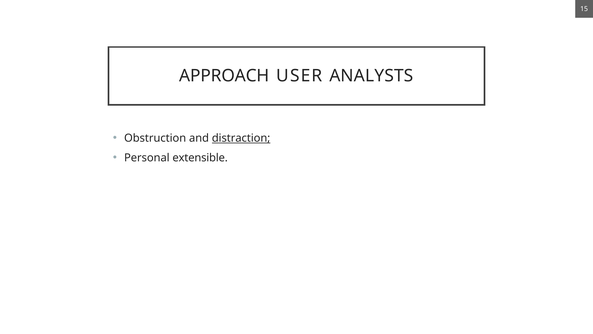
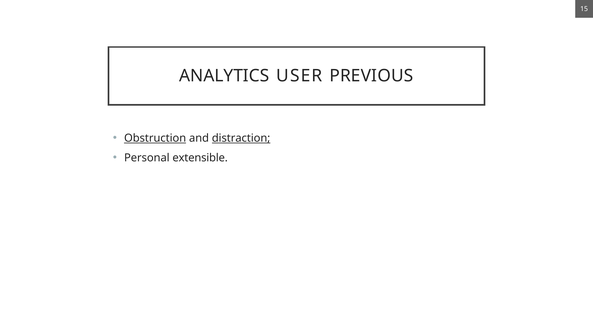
APPROACH: APPROACH -> ANALYTICS
ANALYSTS: ANALYSTS -> PREVIOUS
Obstruction underline: none -> present
